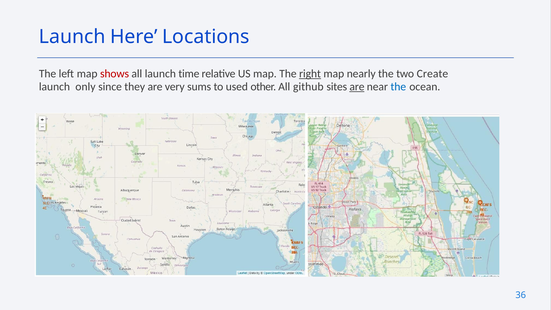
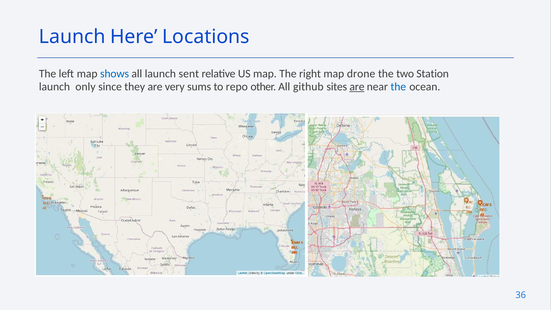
shows colour: red -> blue
time: time -> sent
right underline: present -> none
nearly: nearly -> drone
Create: Create -> Station
used: used -> repo
